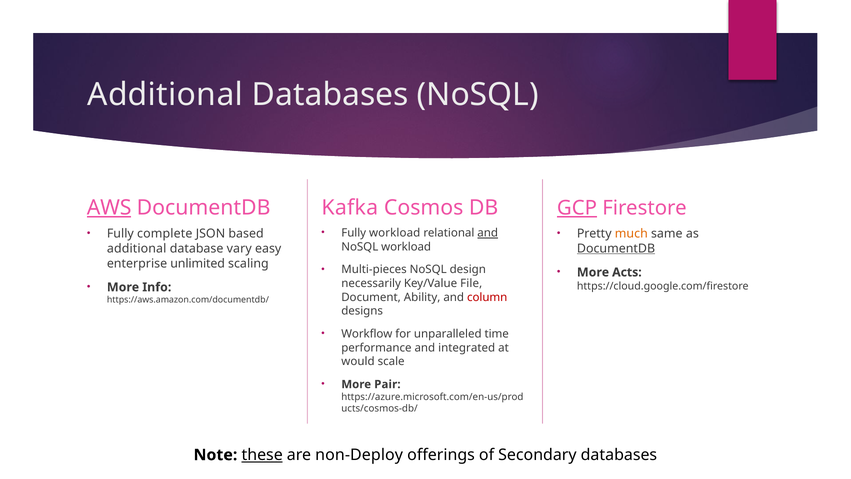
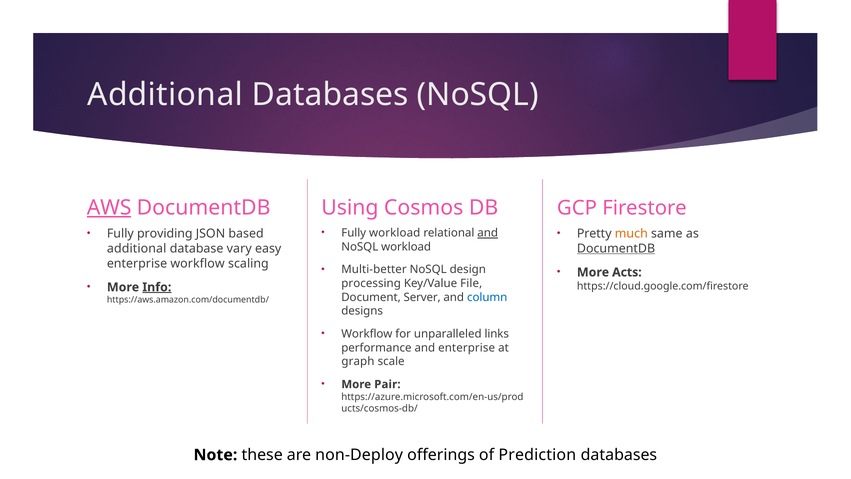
Kafka: Kafka -> Using
GCP underline: present -> none
complete: complete -> providing
enterprise unlimited: unlimited -> workflow
Multi-pieces: Multi-pieces -> Multi-better
necessarily: necessarily -> processing
Info underline: none -> present
Ability: Ability -> Server
column colour: red -> blue
time: time -> links
and integrated: integrated -> enterprise
would: would -> graph
these underline: present -> none
Secondary: Secondary -> Prediction
